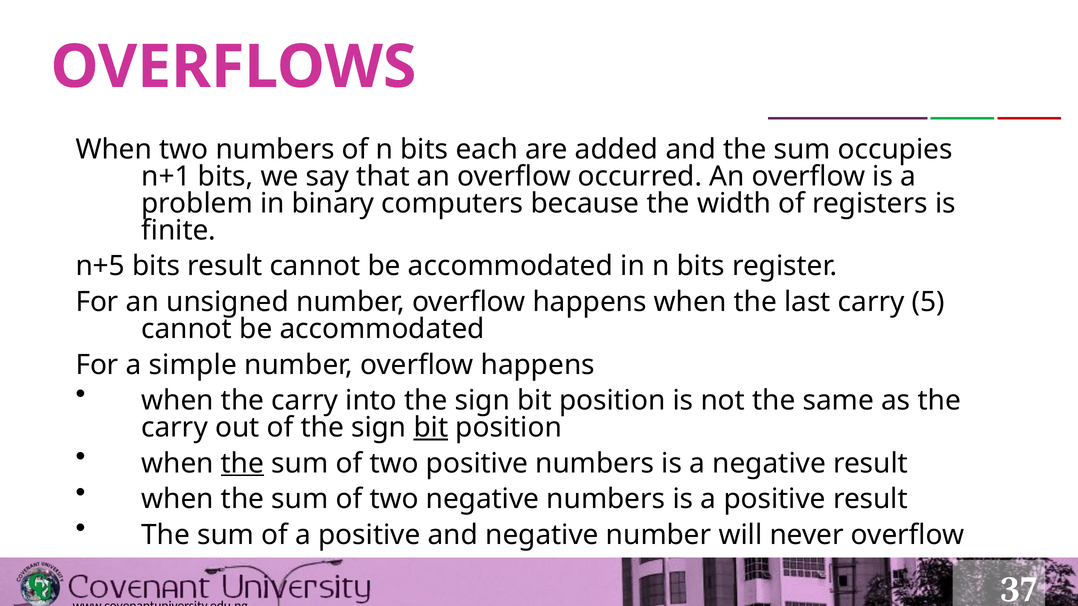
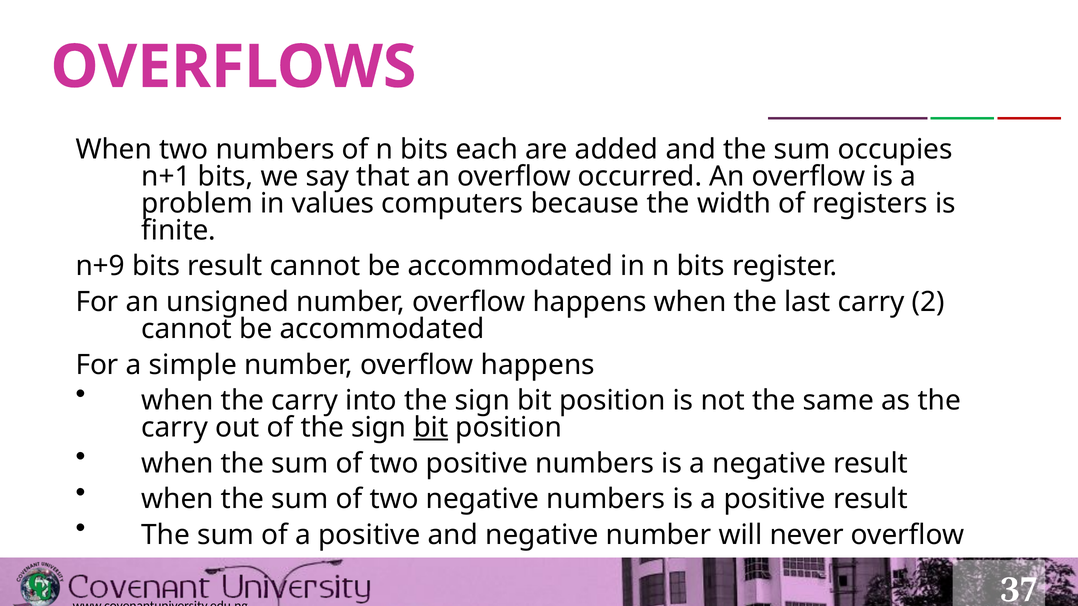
binary: binary -> values
n+5: n+5 -> n+9
5: 5 -> 2
the at (243, 463) underline: present -> none
